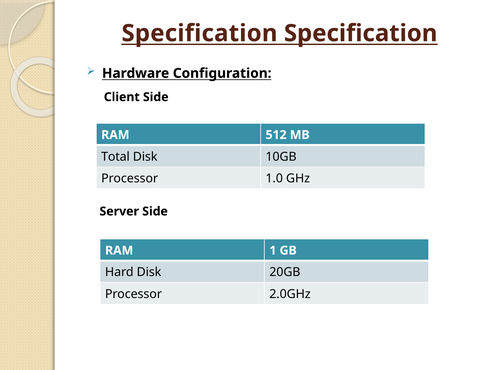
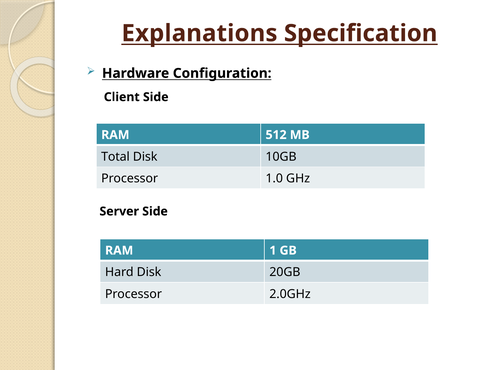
Specification at (199, 33): Specification -> Explanations
